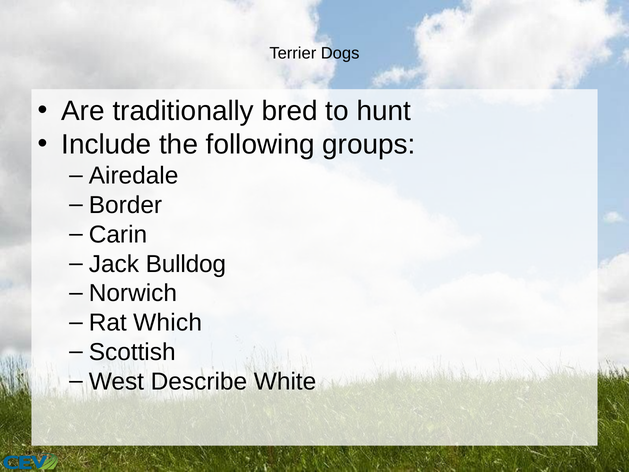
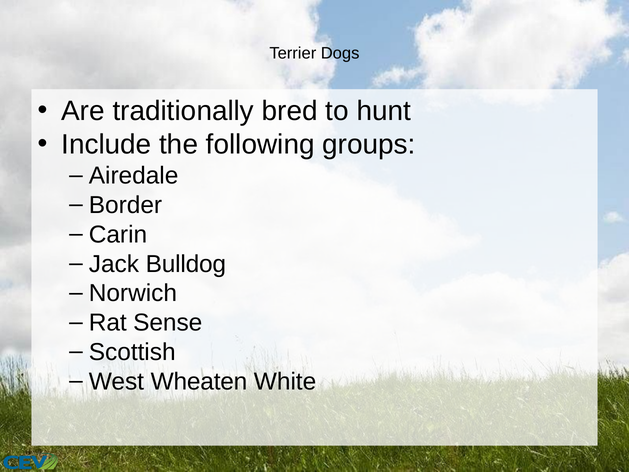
Which: Which -> Sense
Describe: Describe -> Wheaten
